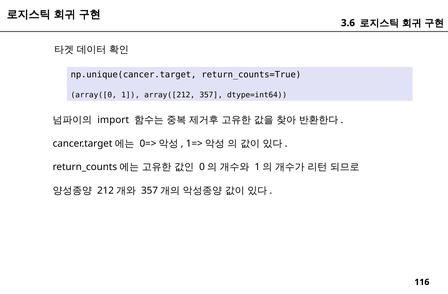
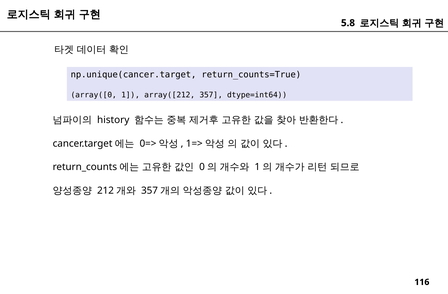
3.6: 3.6 -> 5.8
import: import -> history
